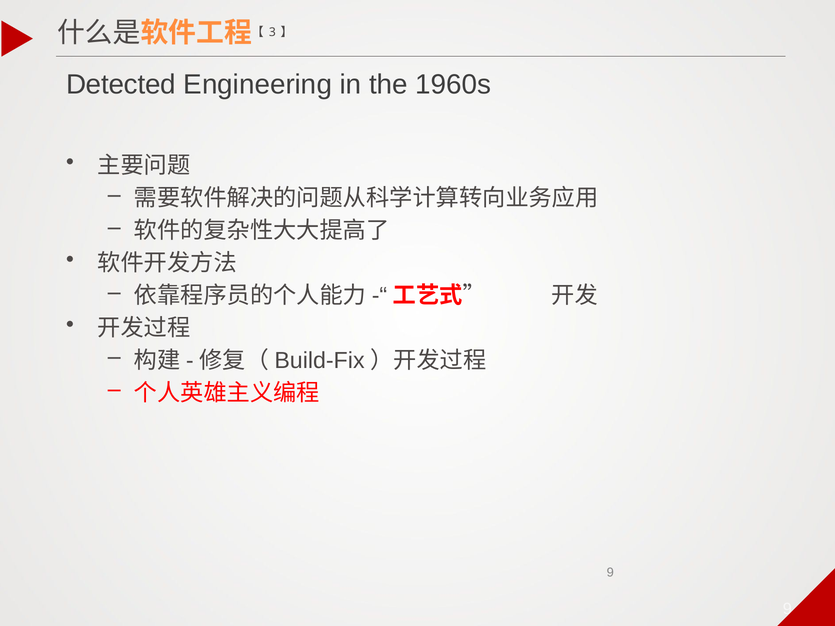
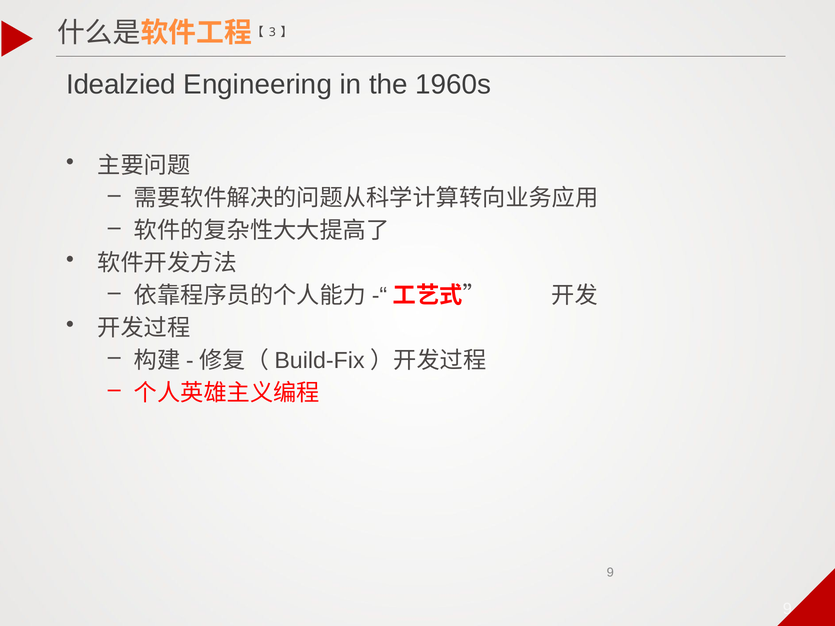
Detected: Detected -> Idealzied
